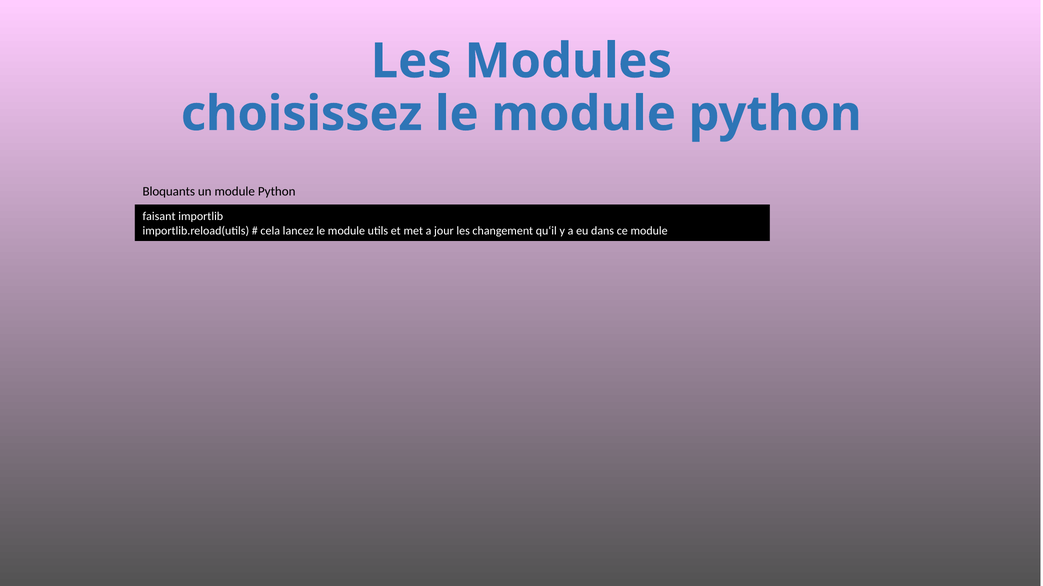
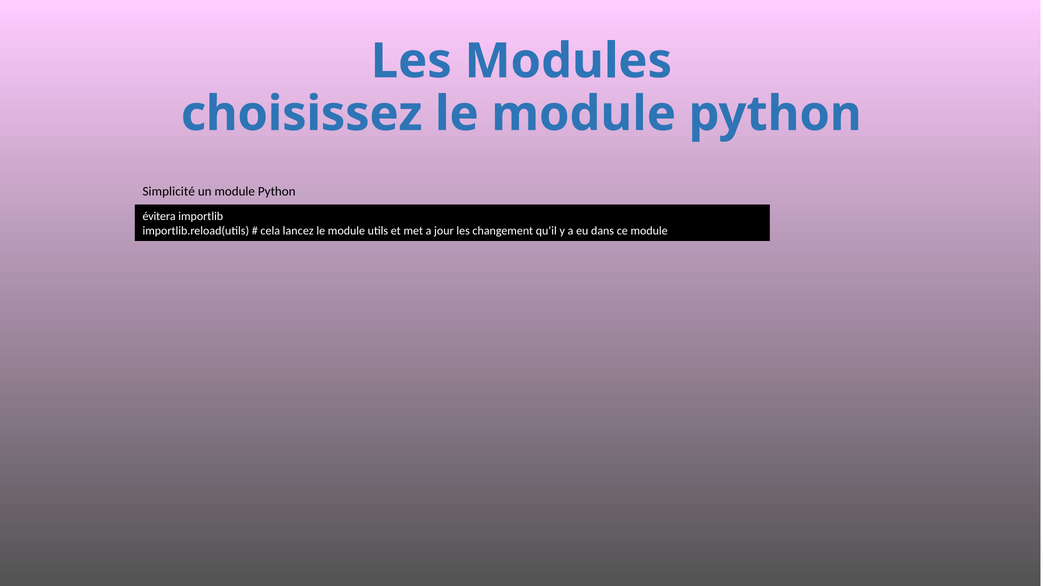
Bloquants: Bloquants -> Simplicité
faisant: faisant -> évitera
